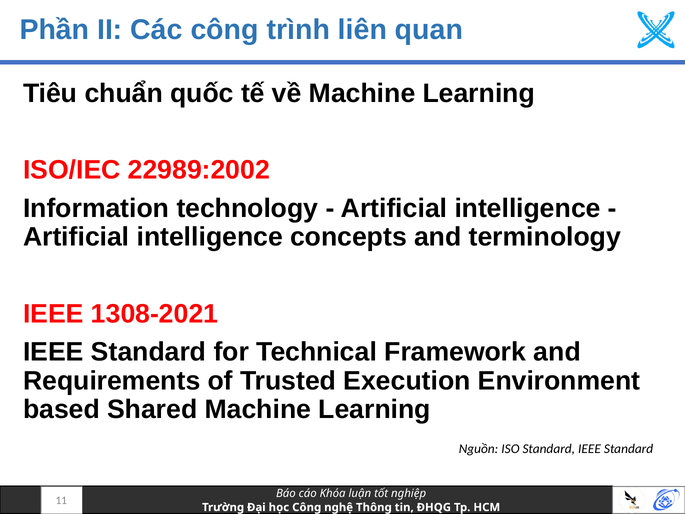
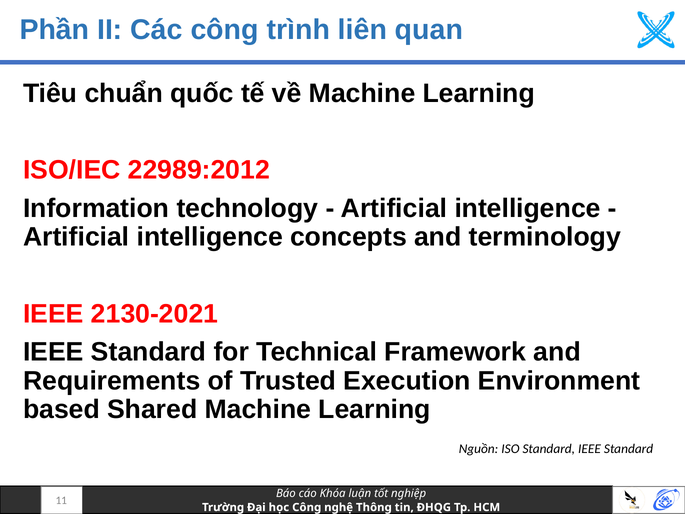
22989:2002: 22989:2002 -> 22989:2012
1308-2021: 1308-2021 -> 2130-2021
